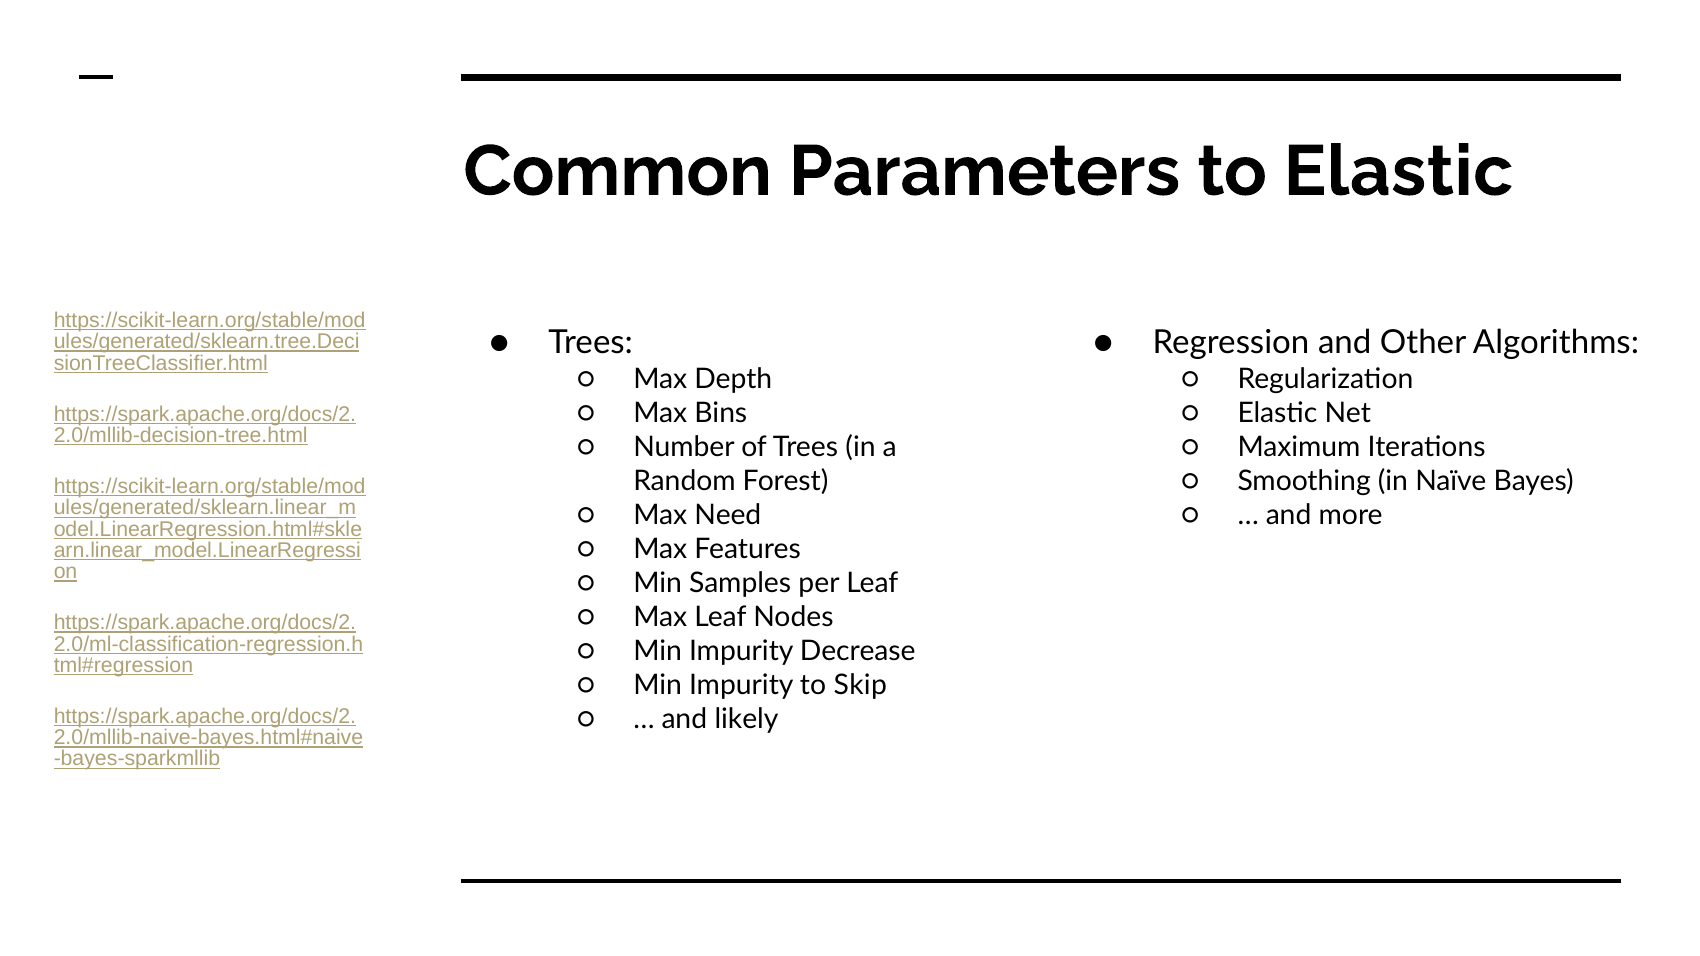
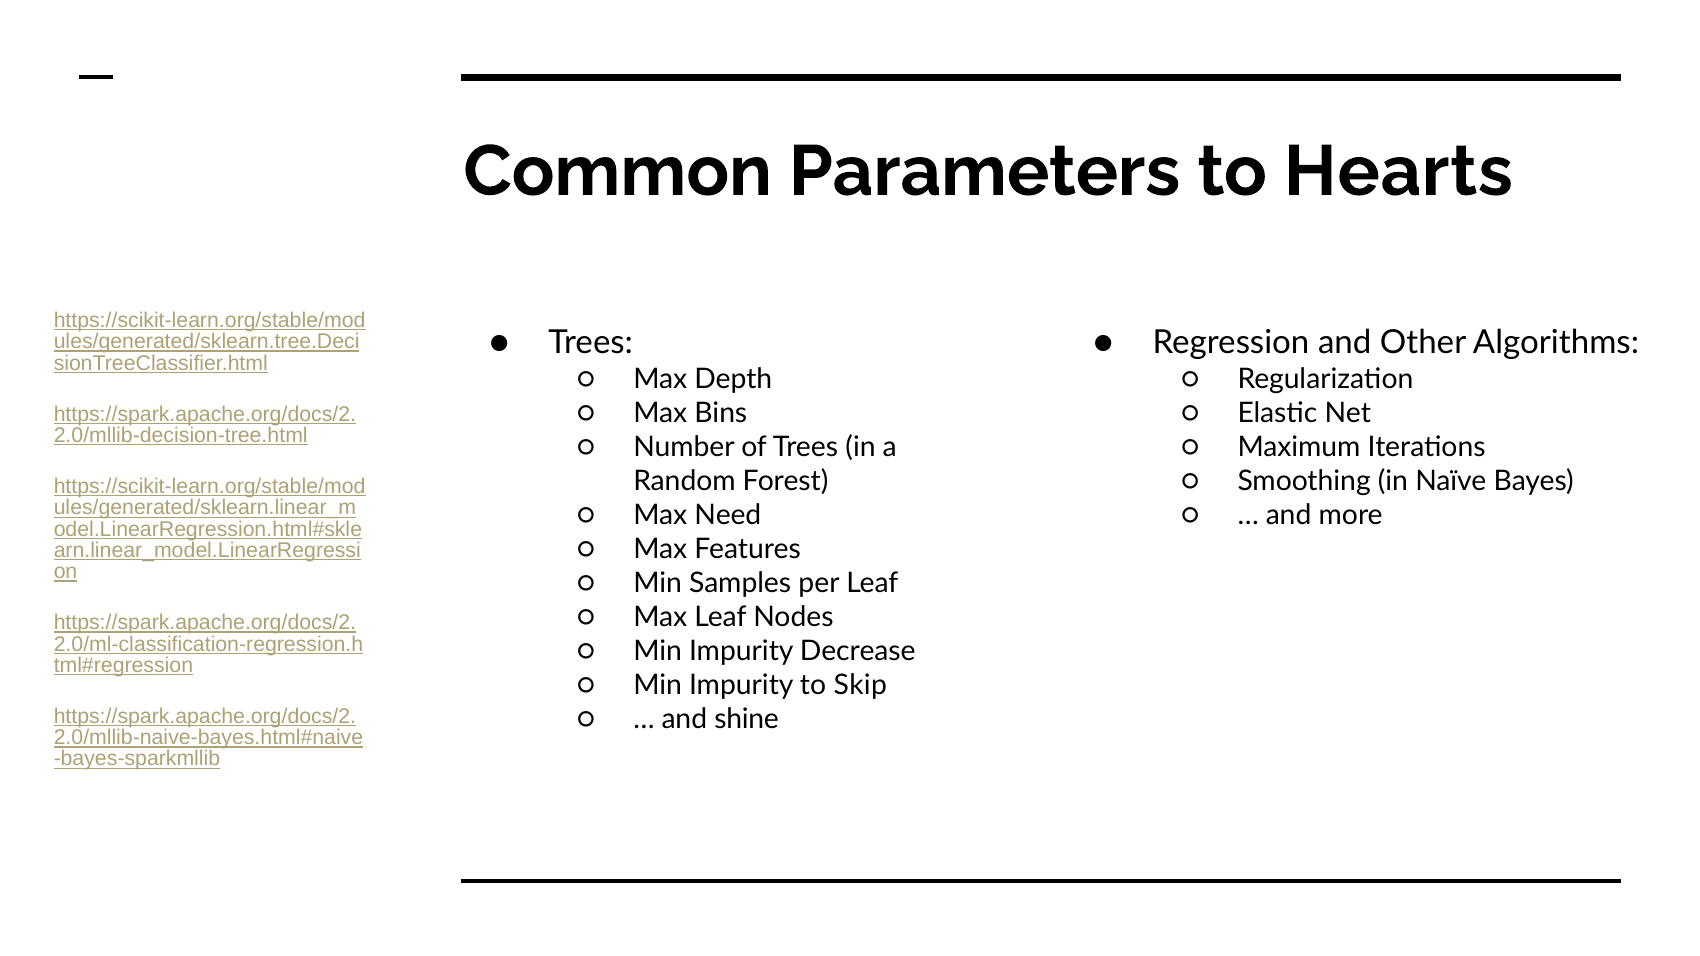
to Elastic: Elastic -> Hearts
likely: likely -> shine
